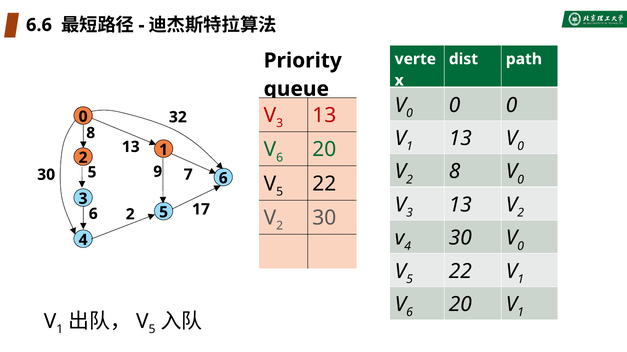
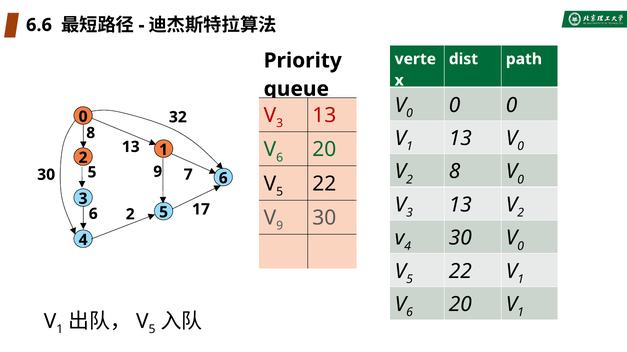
2 at (280, 226): 2 -> 9
